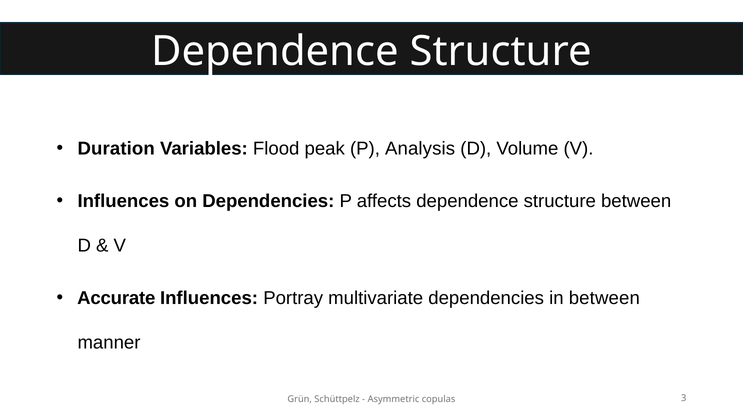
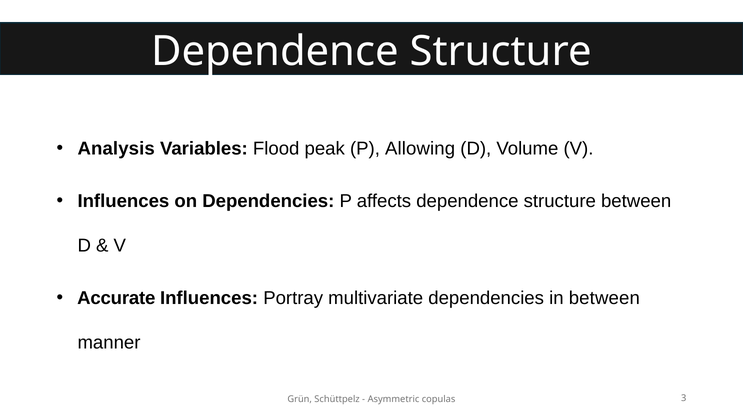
Duration: Duration -> Analysis
Analysis: Analysis -> Allowing
